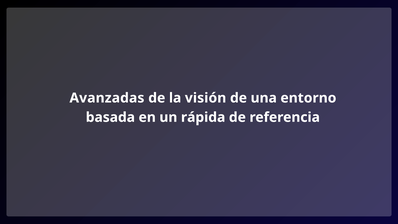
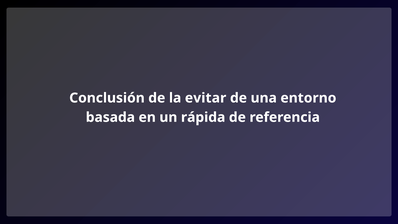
Avanzadas: Avanzadas -> Conclusión
visión: visión -> evitar
